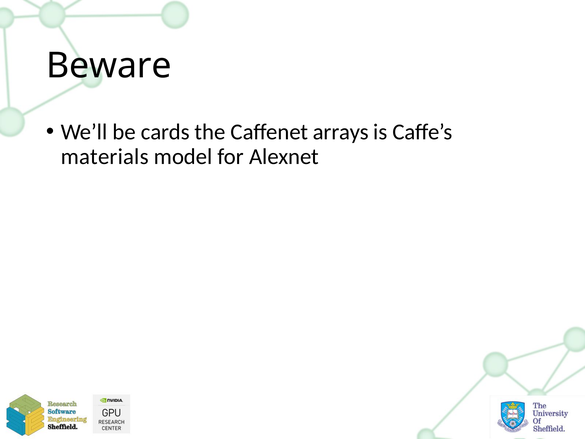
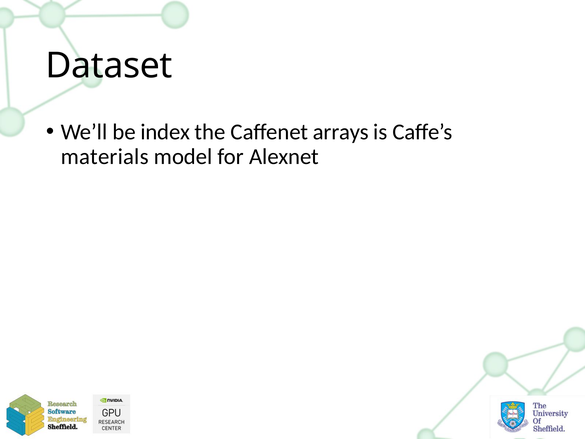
Beware: Beware -> Dataset
cards: cards -> index
